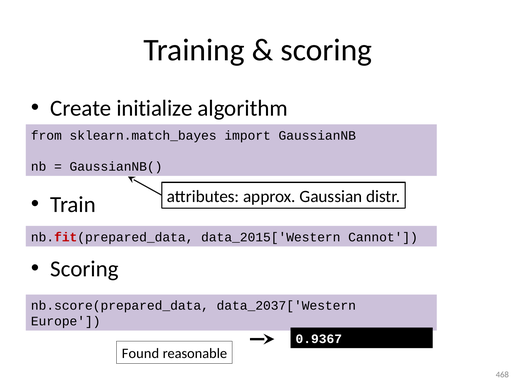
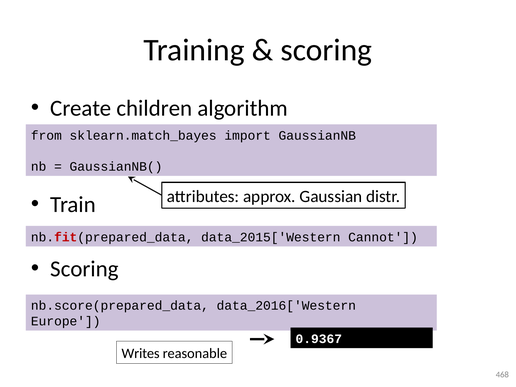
initialize: initialize -> children
data_2037['Western: data_2037['Western -> data_2016['Western
Found: Found -> Writes
